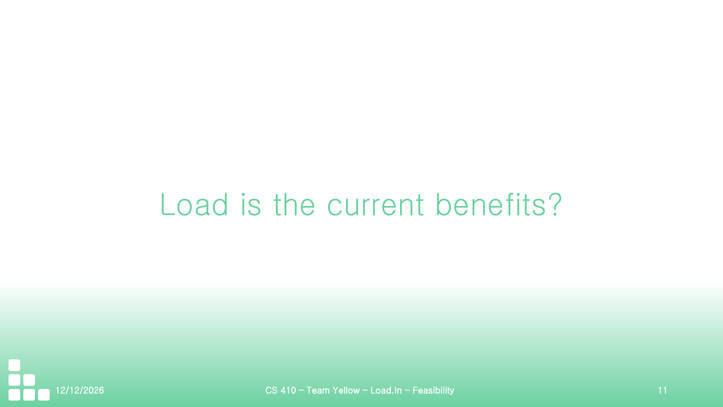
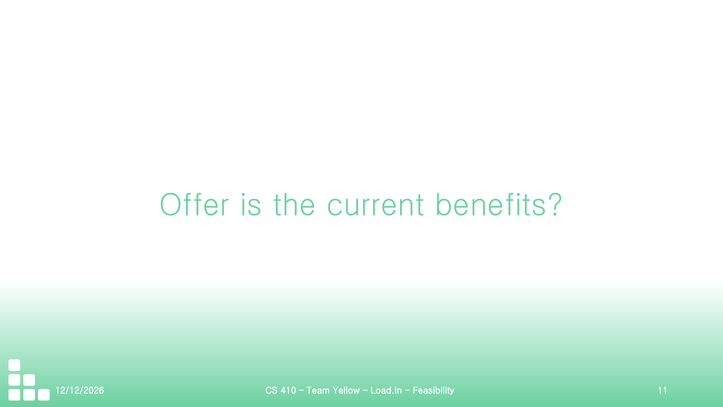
Load: Load -> Offer
